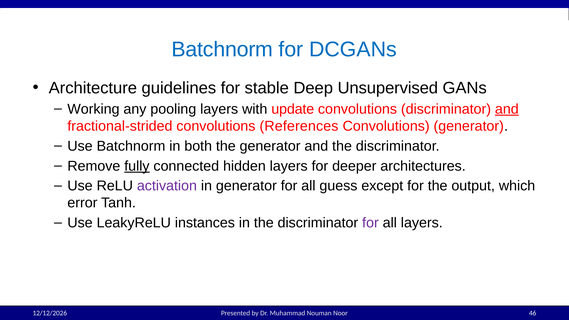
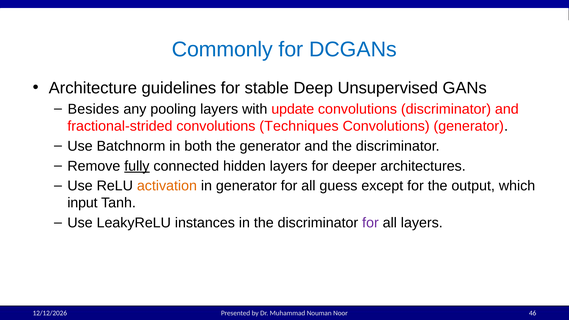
Batchnorm at (222, 49): Batchnorm -> Commonly
Working: Working -> Besides
and at (507, 109) underline: present -> none
References: References -> Techniques
activation colour: purple -> orange
error: error -> input
